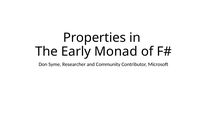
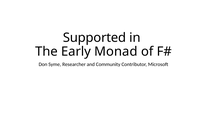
Properties: Properties -> Supported
